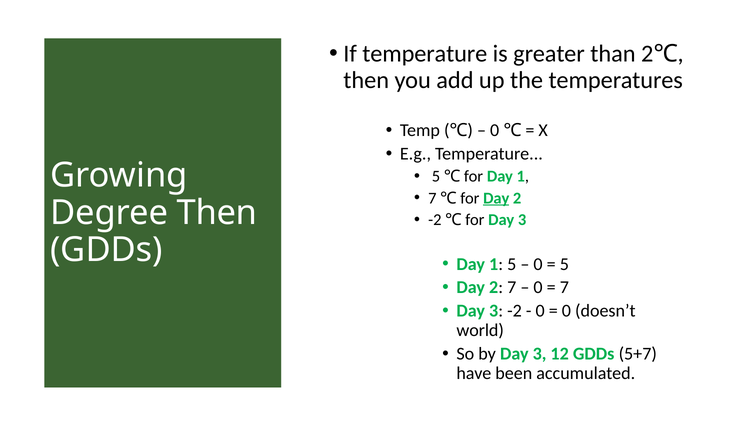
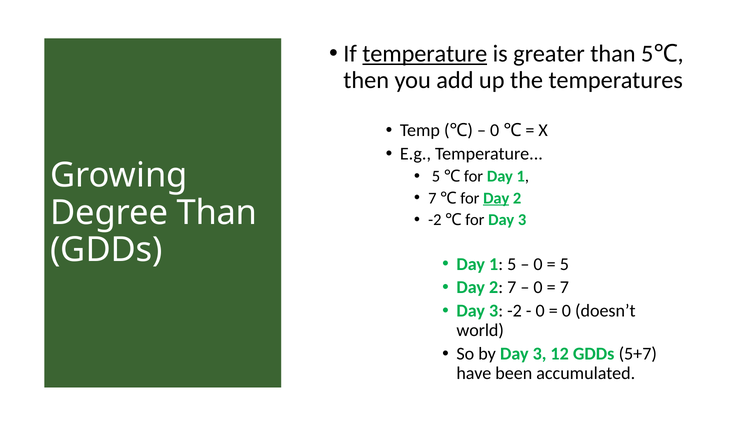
temperature at (425, 54) underline: none -> present
than 2: 2 -> 5
Degree Then: Then -> Than
